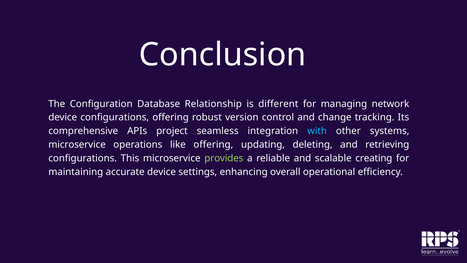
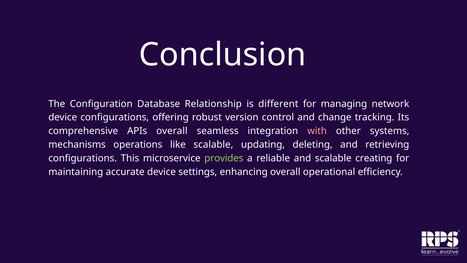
APIs project: project -> overall
with colour: light blue -> pink
microservice at (77, 144): microservice -> mechanisms
like offering: offering -> scalable
